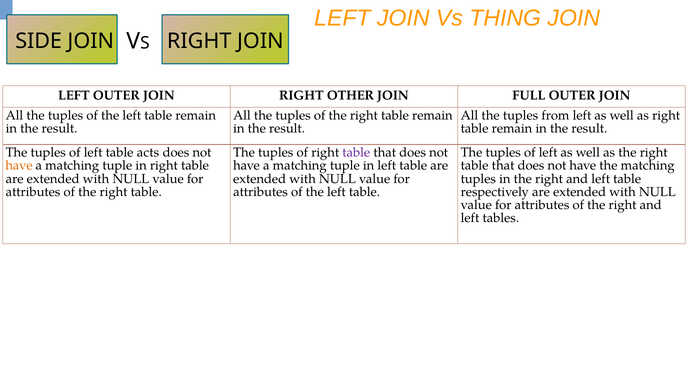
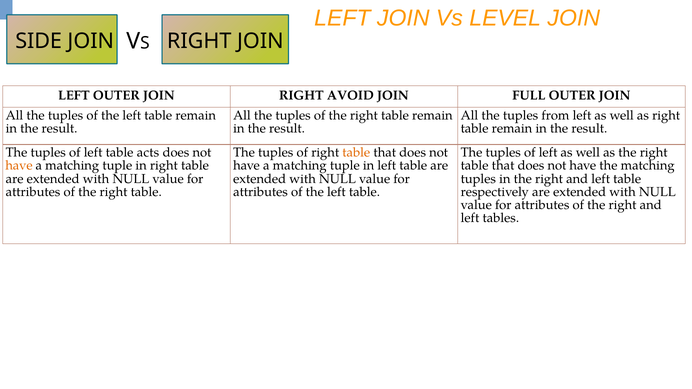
THING: THING -> LEVEL
OTHER: OTHER -> AVOID
table at (356, 153) colour: purple -> orange
